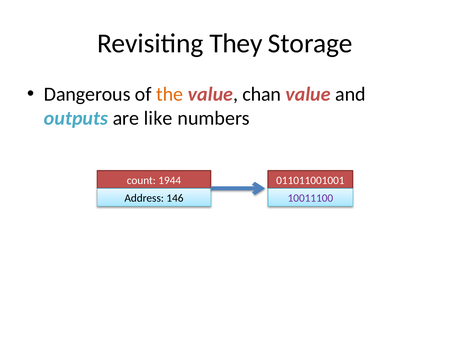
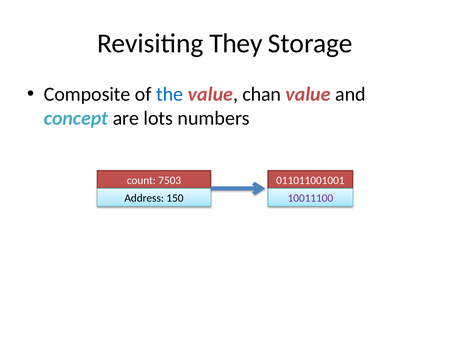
Dangerous: Dangerous -> Composite
the colour: orange -> blue
outputs: outputs -> concept
like: like -> lots
1944: 1944 -> 7503
146: 146 -> 150
